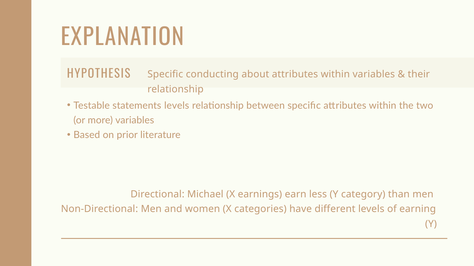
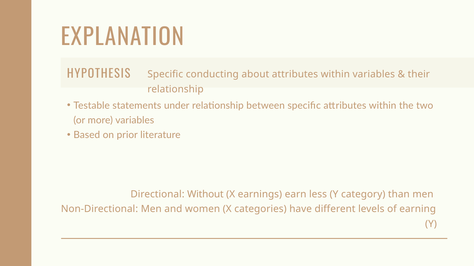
statements levels: levels -> under
Michael: Michael -> Without
